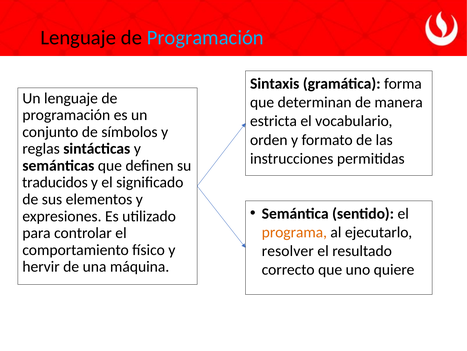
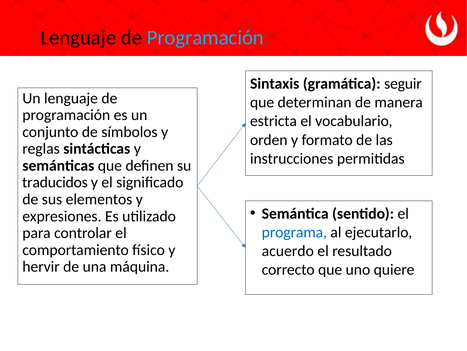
forma: forma -> seguir
programa colour: orange -> blue
resolver: resolver -> acuerdo
